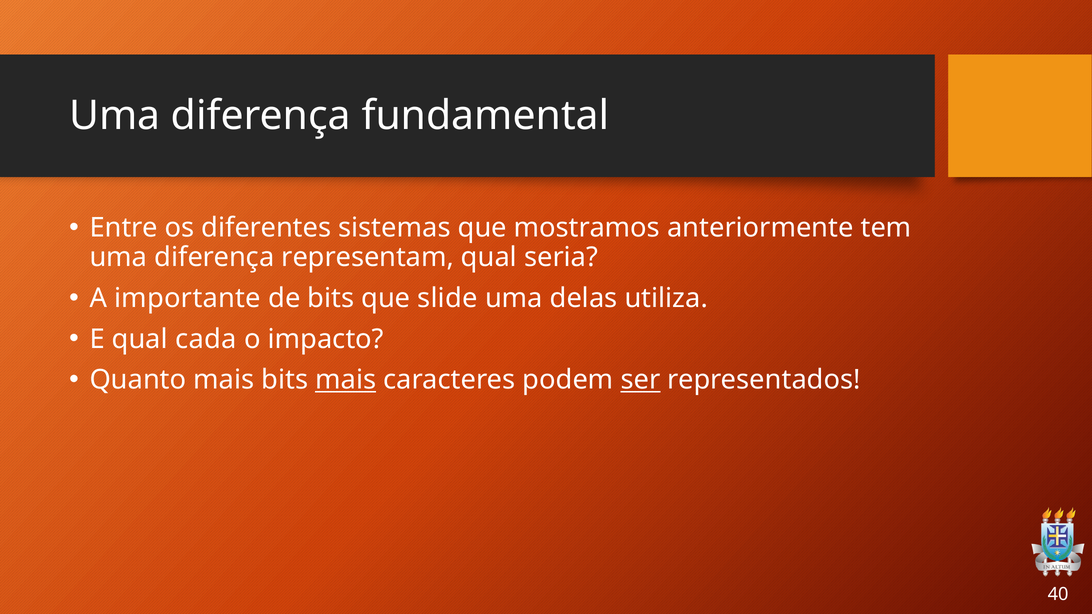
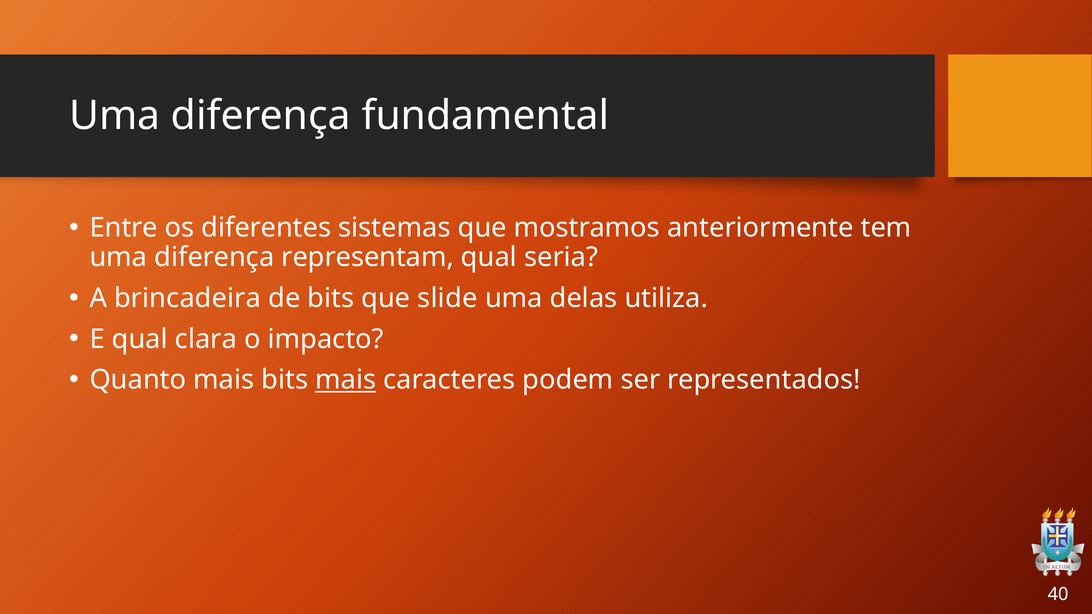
importante: importante -> brincadeira
cada: cada -> clara
ser underline: present -> none
